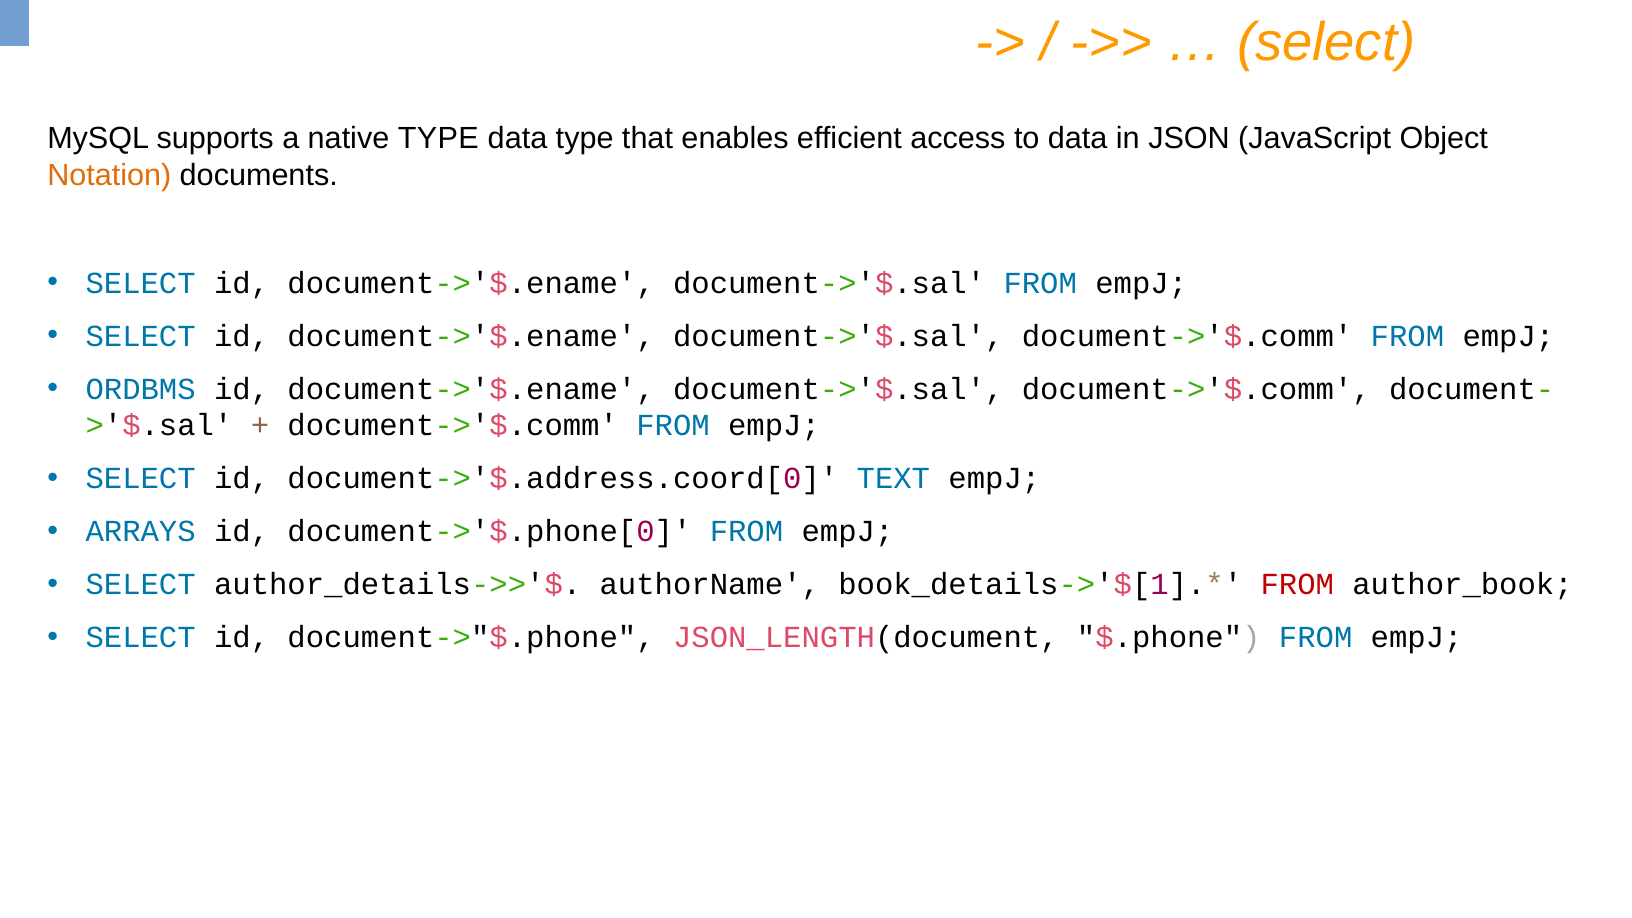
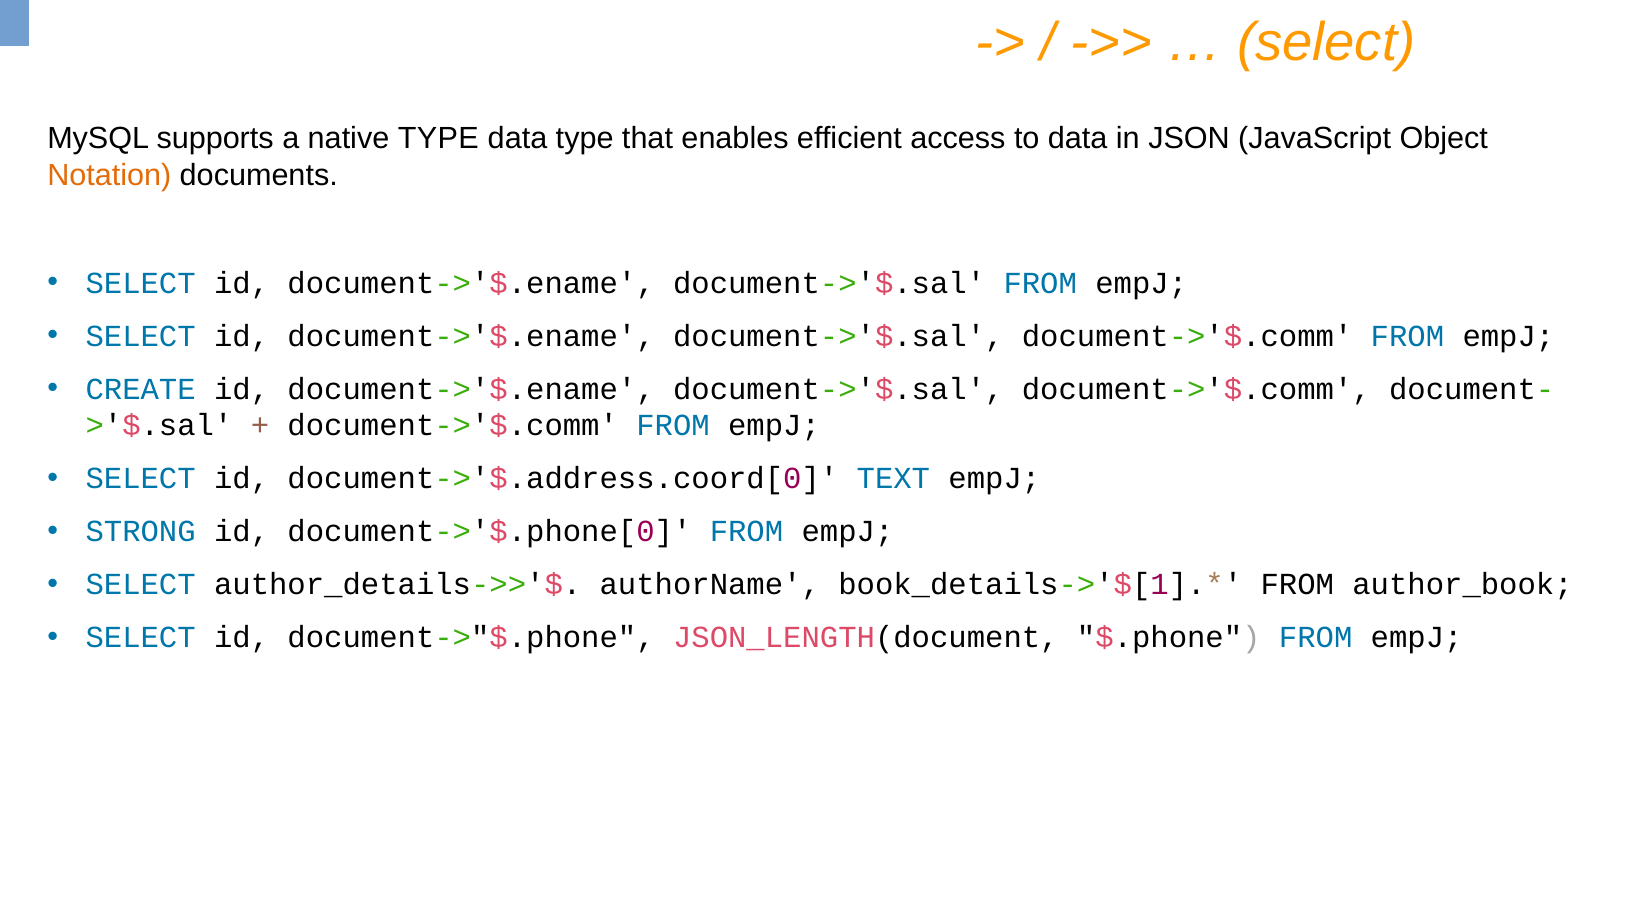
ORDBMS: ORDBMS -> CREATE
ARRAYS: ARRAYS -> STRONG
FROM at (1297, 585) colour: red -> black
